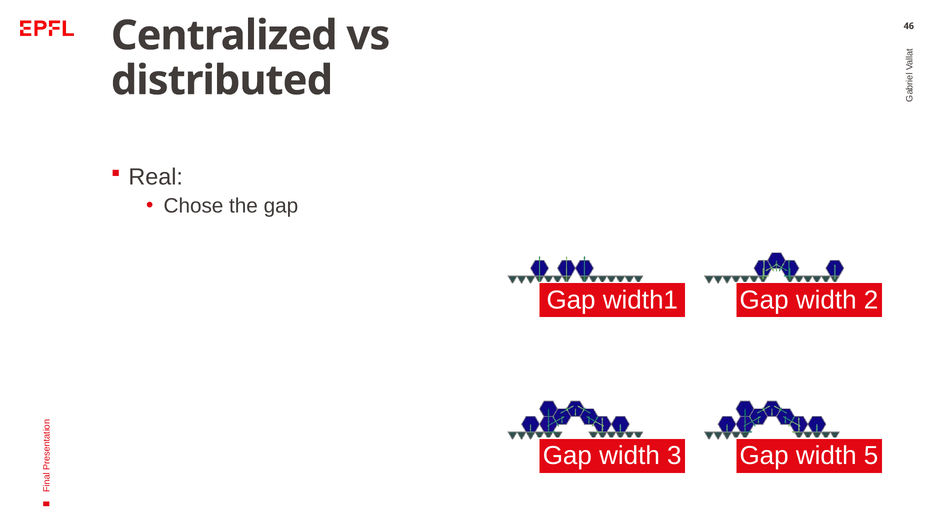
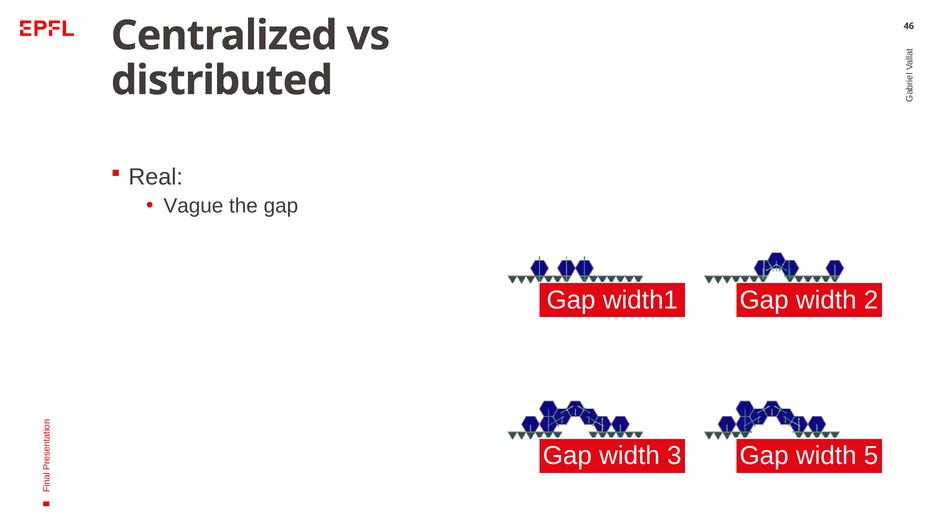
Chose: Chose -> Vague
